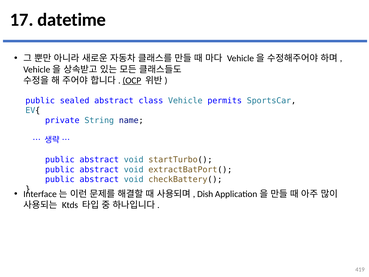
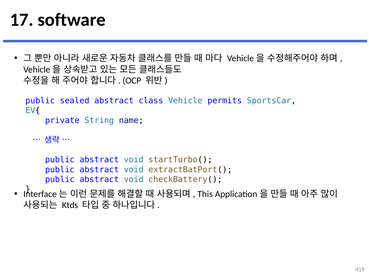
datetime: datetime -> software
OCP underline: present -> none
Dish: Dish -> This
